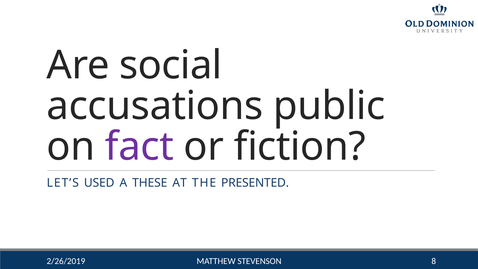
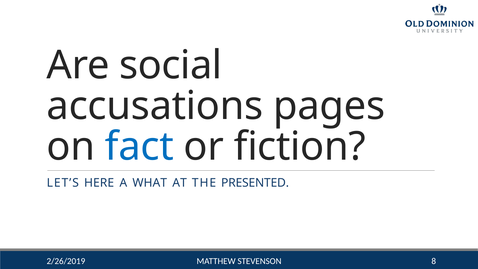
public: public -> pages
fact colour: purple -> blue
USED: USED -> HERE
THESE: THESE -> WHAT
